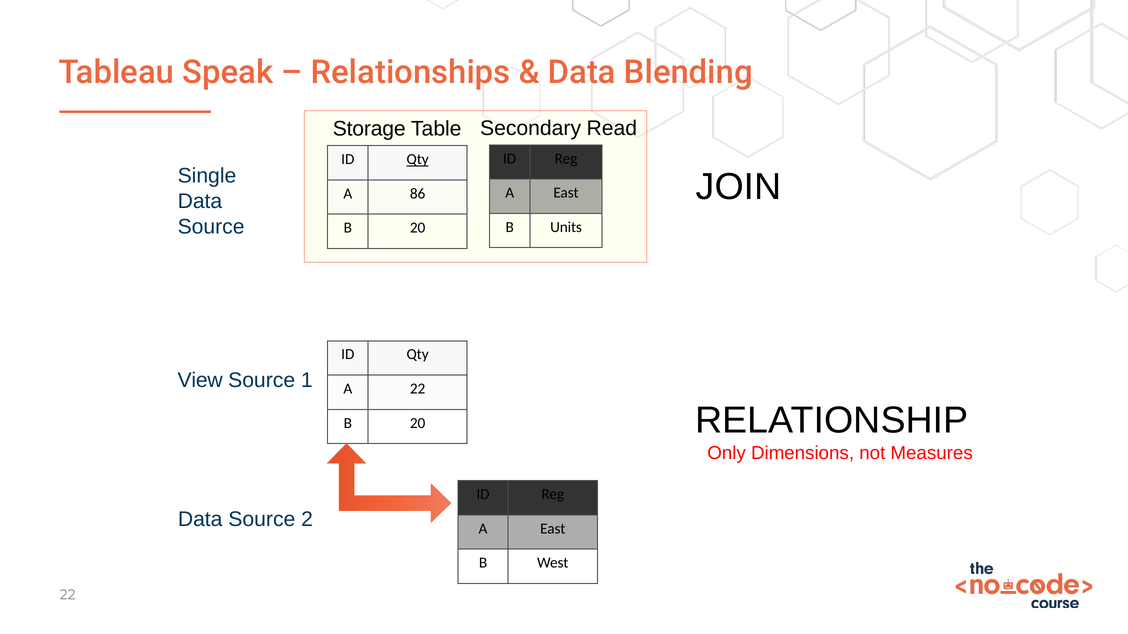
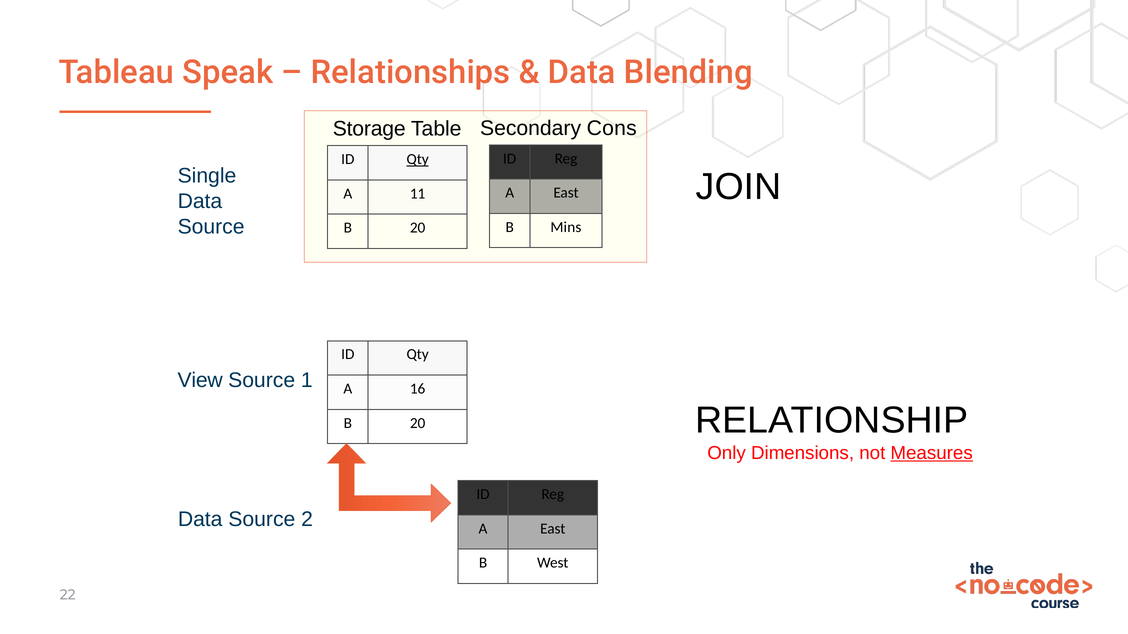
Read: Read -> Cons
86: 86 -> 11
Units: Units -> Mins
A 22: 22 -> 16
Measures underline: none -> present
